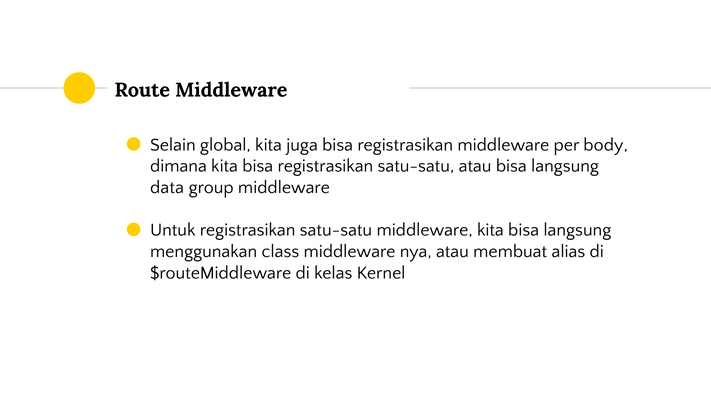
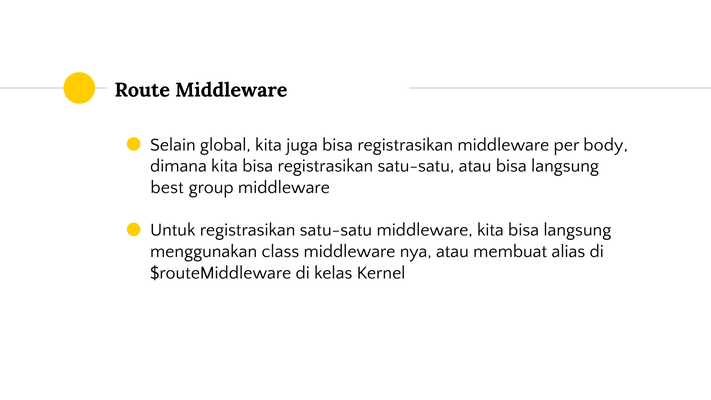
data: data -> best
